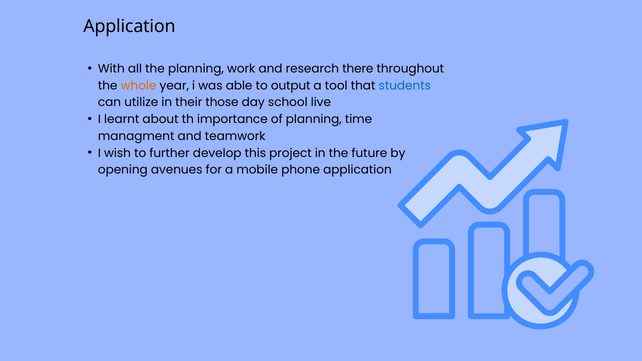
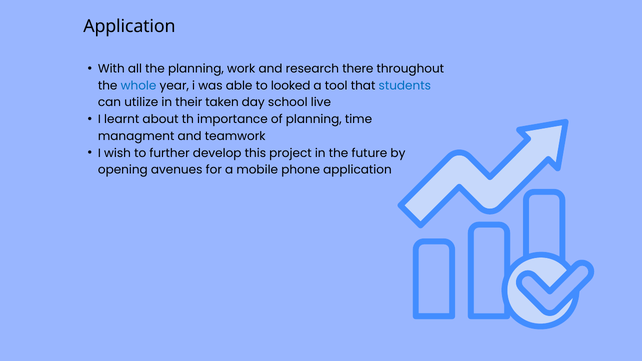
whole colour: orange -> blue
output: output -> looked
those: those -> taken
